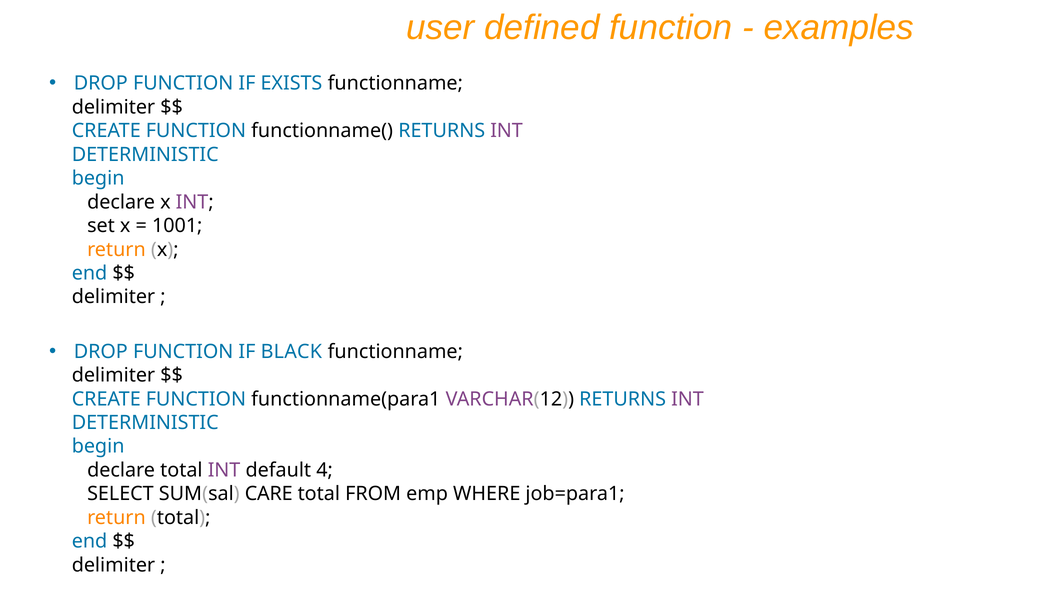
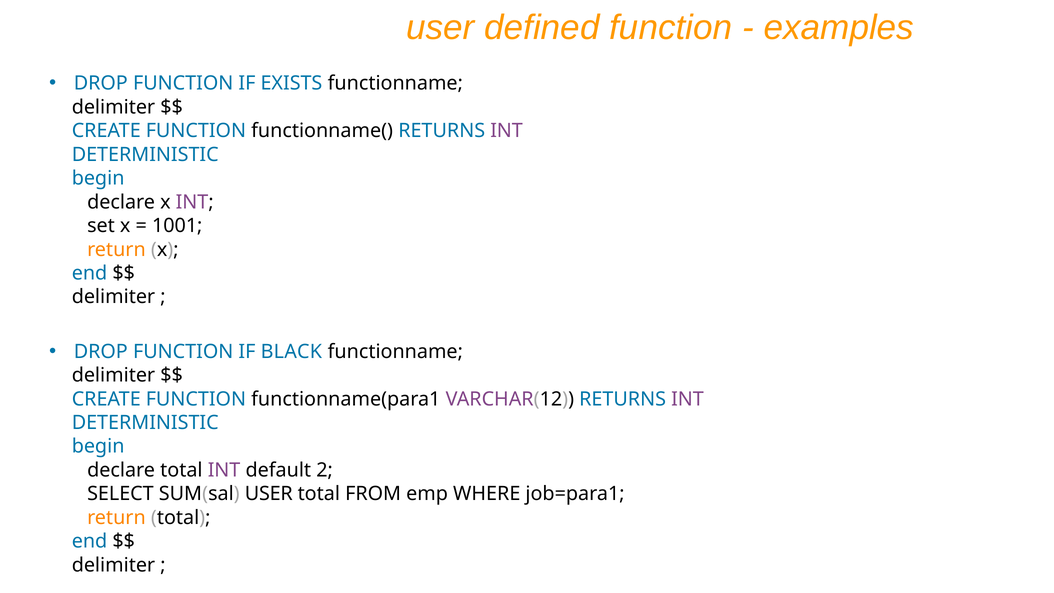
4: 4 -> 2
SUM(sal CARE: CARE -> USER
